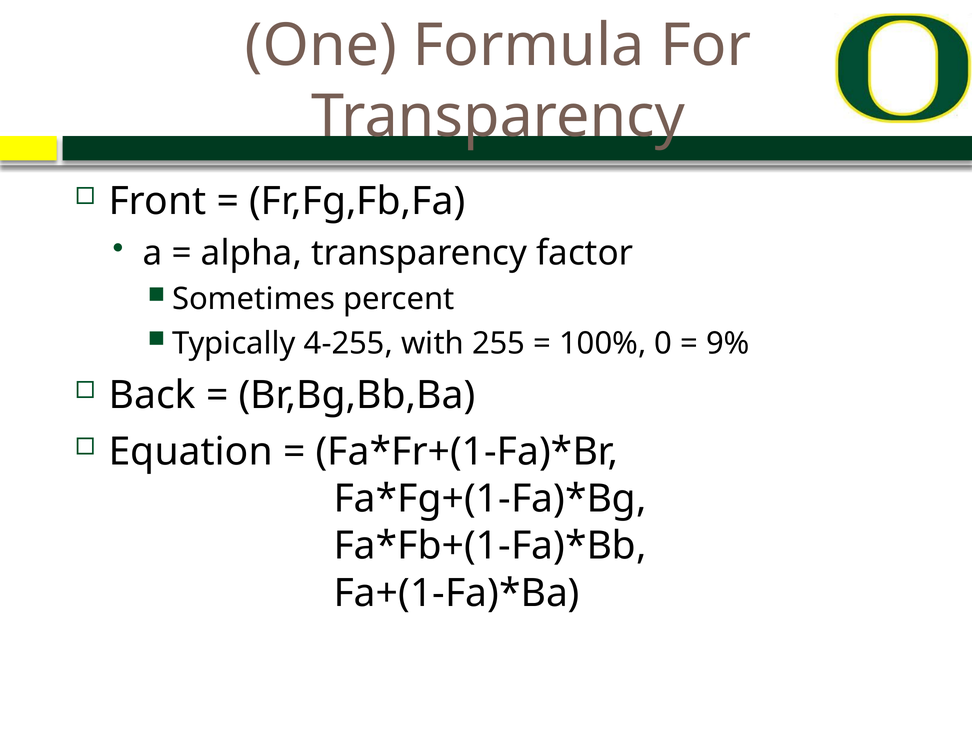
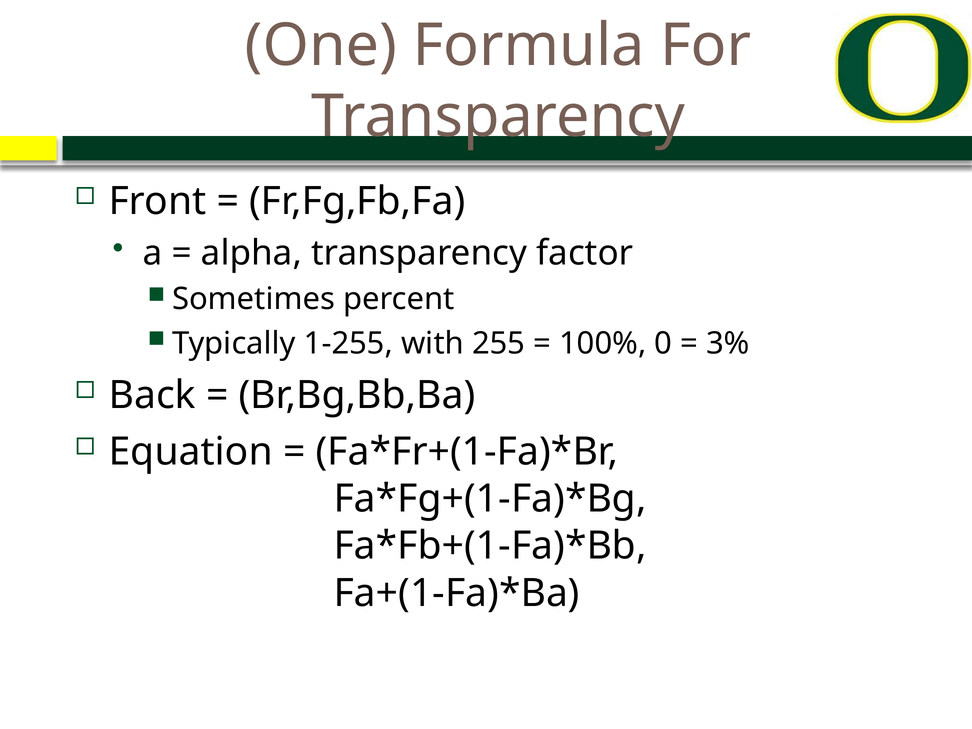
4-255: 4-255 -> 1-255
9%: 9% -> 3%
